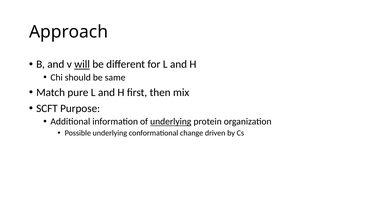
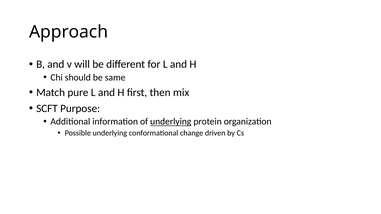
will underline: present -> none
